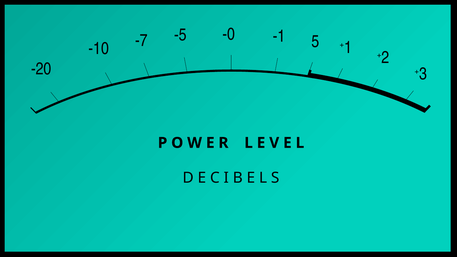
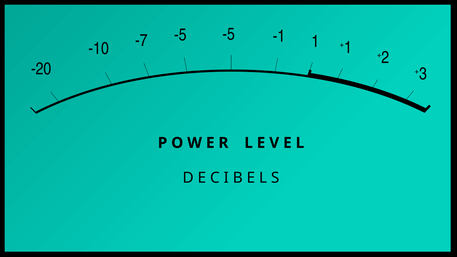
-5 -0: -0 -> -5
5: 5 -> 1
